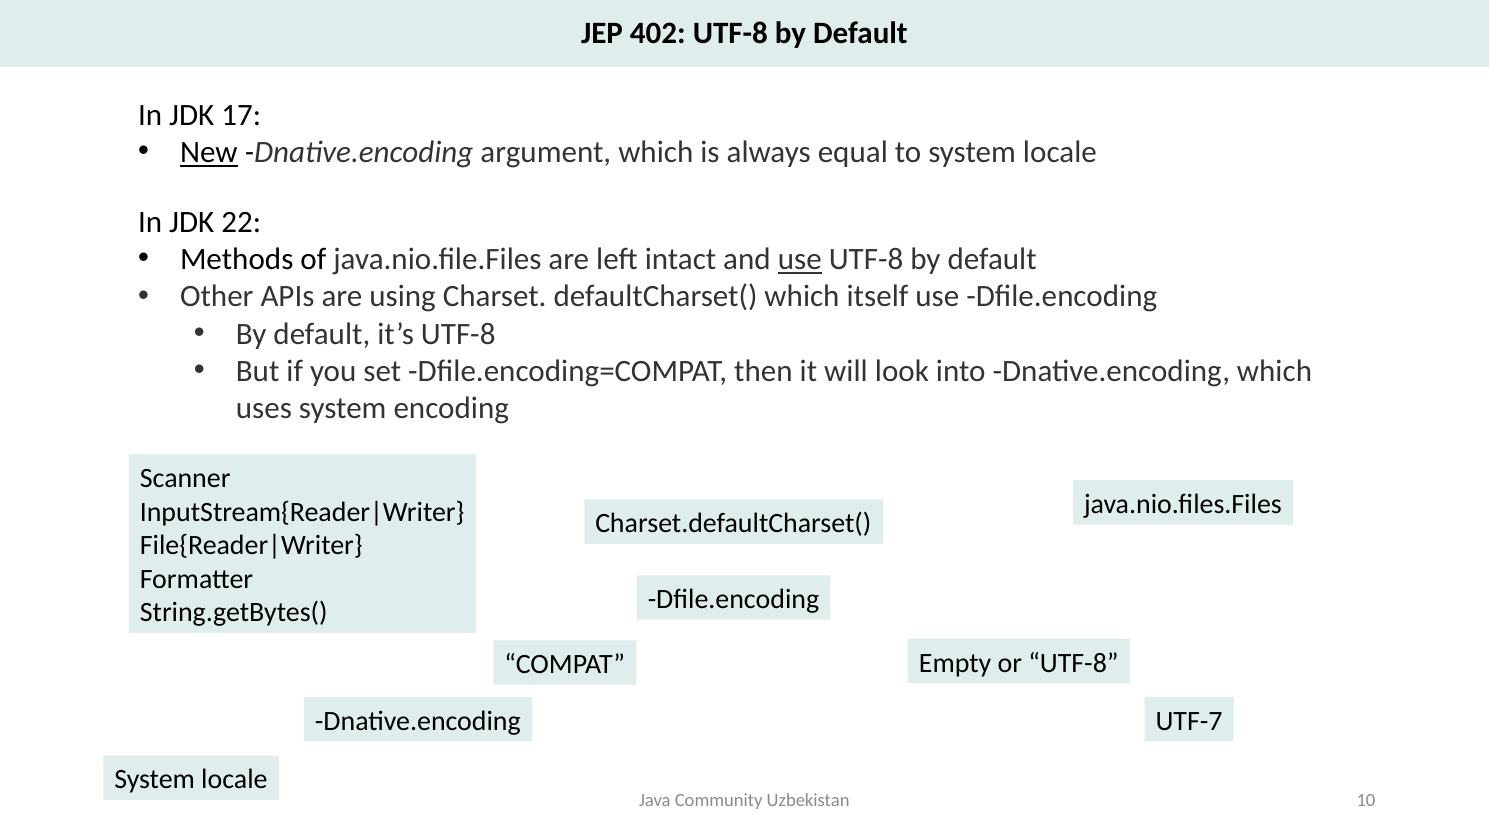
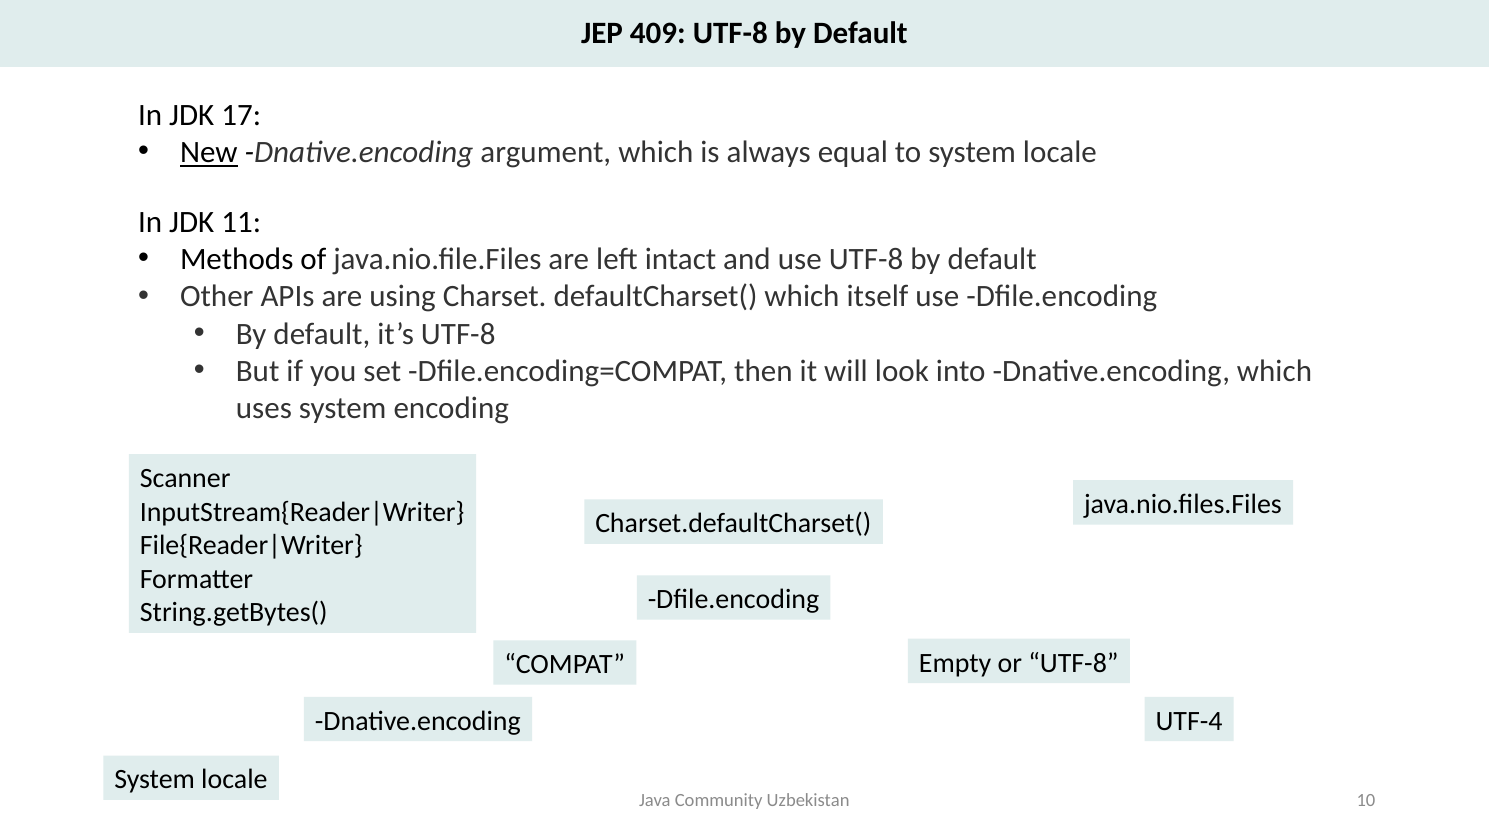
402: 402 -> 409
22: 22 -> 11
use at (800, 259) underline: present -> none
UTF-7: UTF-7 -> UTF-4
